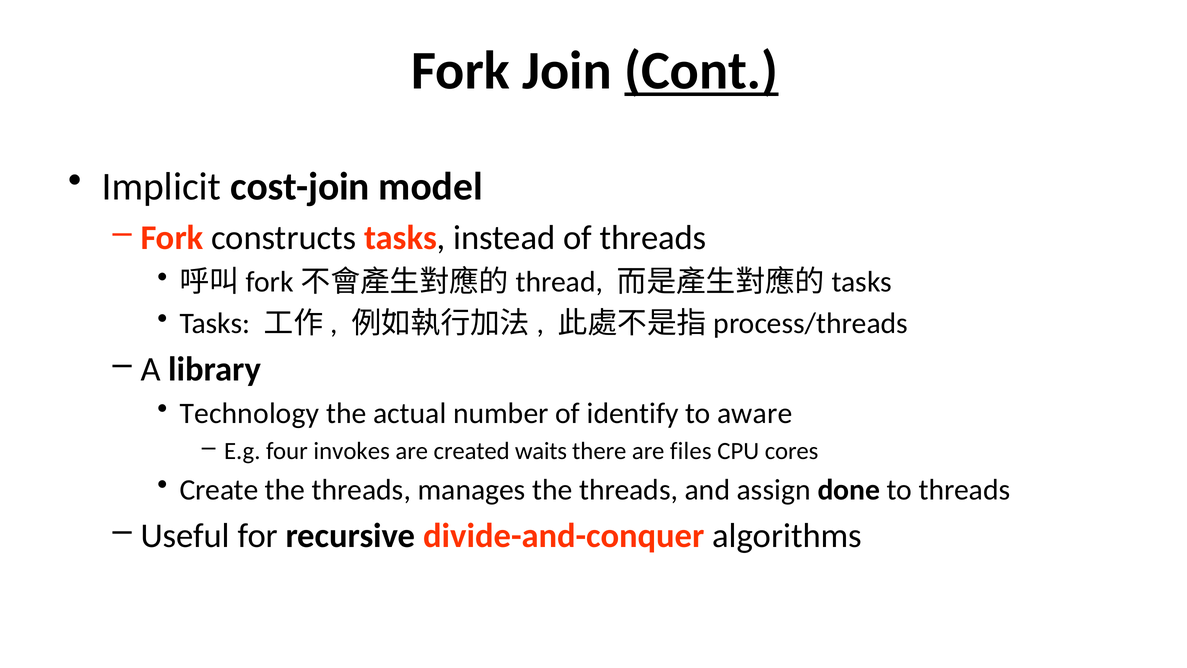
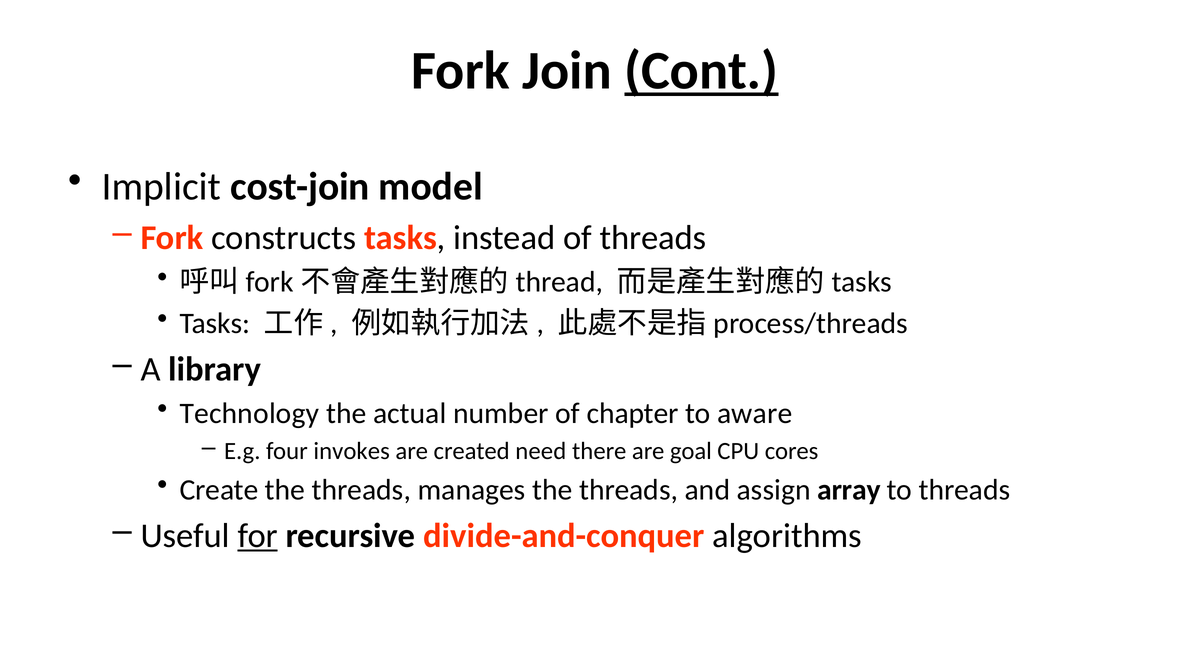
identify: identify -> chapter
waits: waits -> need
files: files -> goal
done: done -> array
for underline: none -> present
